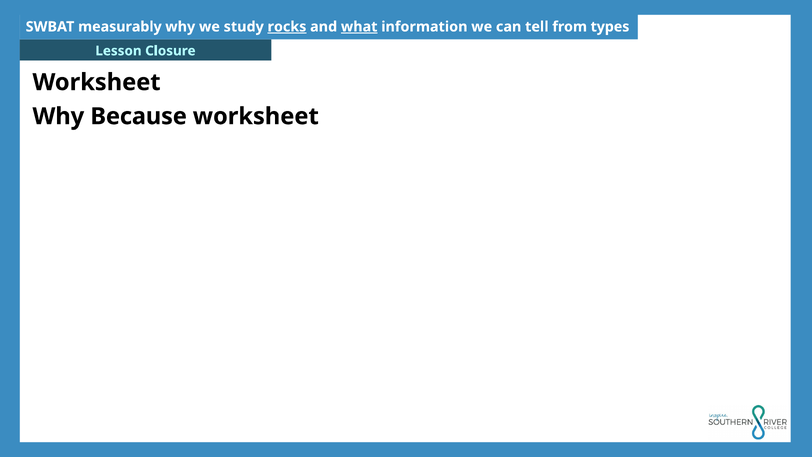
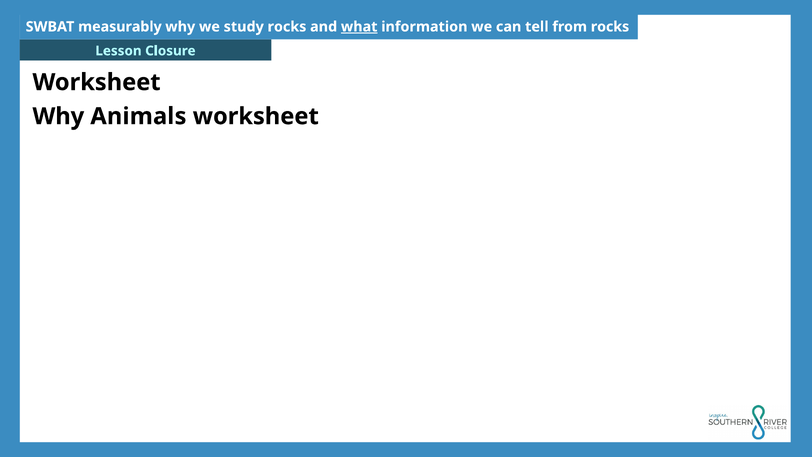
rocks at (287, 27) underline: present -> none
from types: types -> rocks
Because: Because -> Animals
